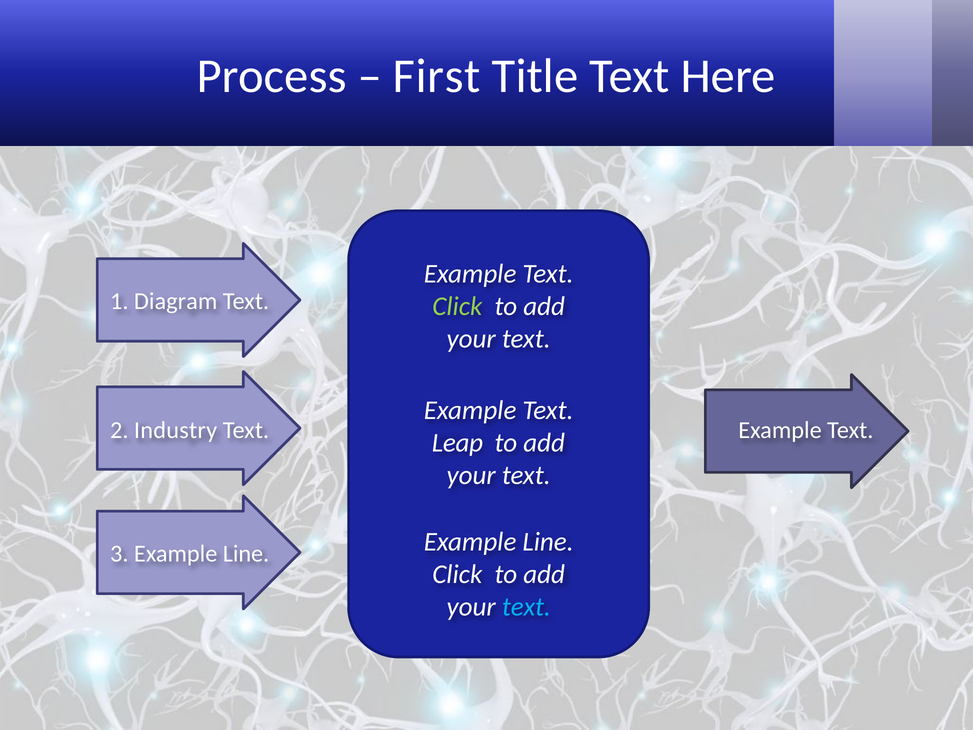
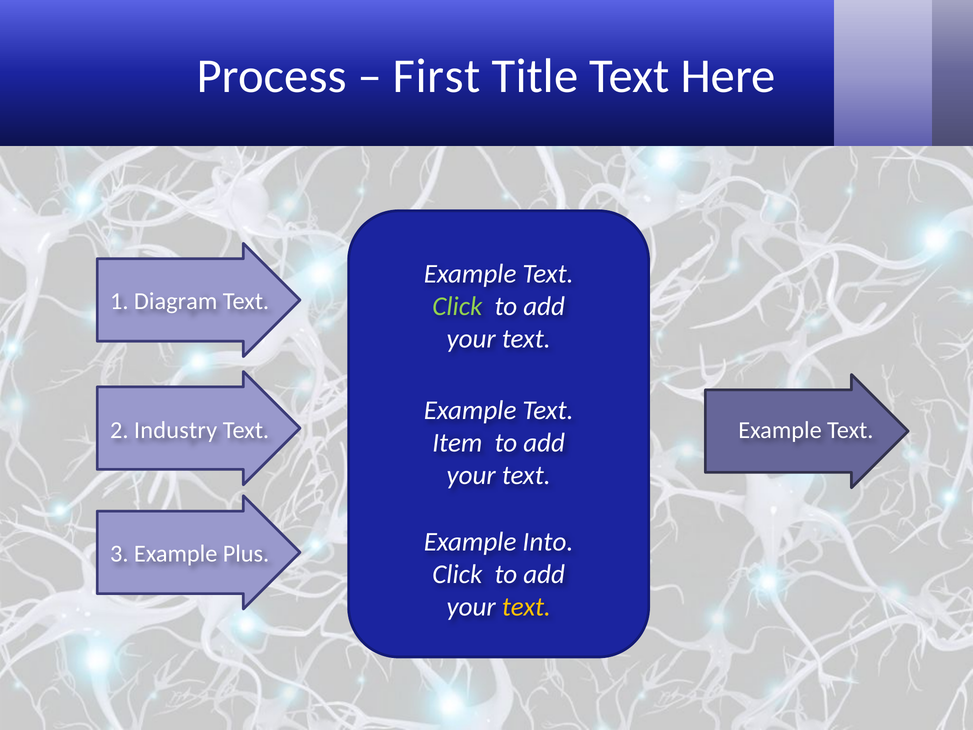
Leap: Leap -> Item
Line at (548, 542): Line -> Into
3 Example Line: Line -> Plus
text at (526, 607) colour: light blue -> yellow
